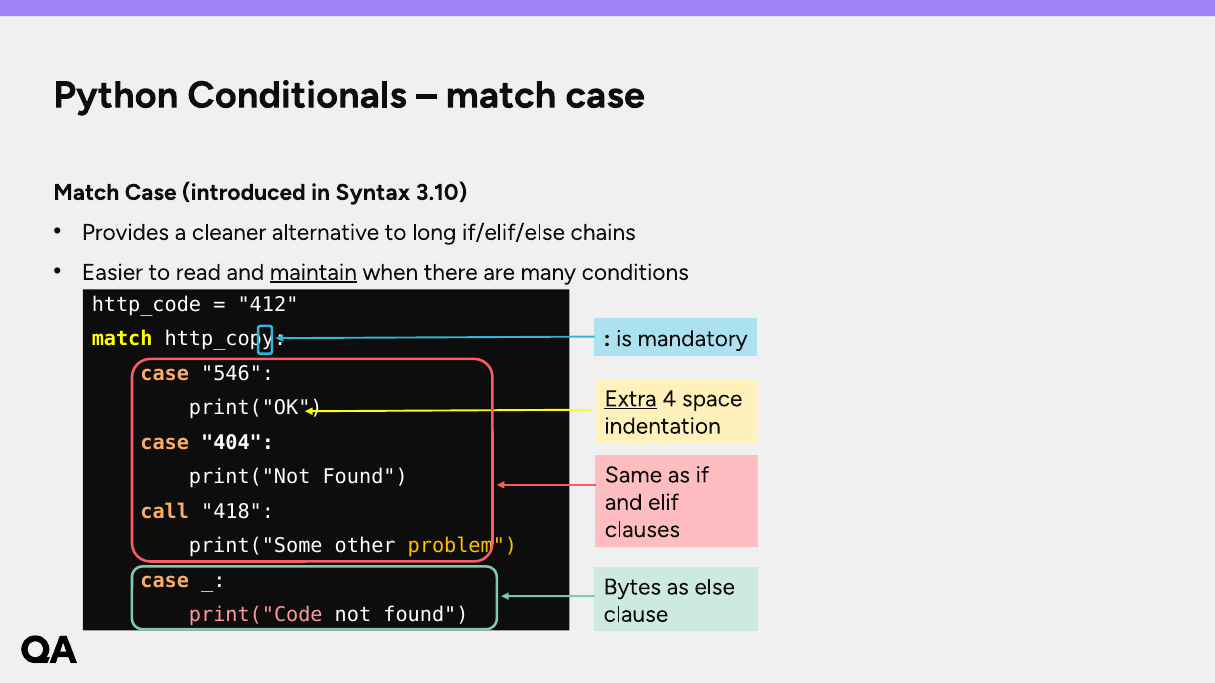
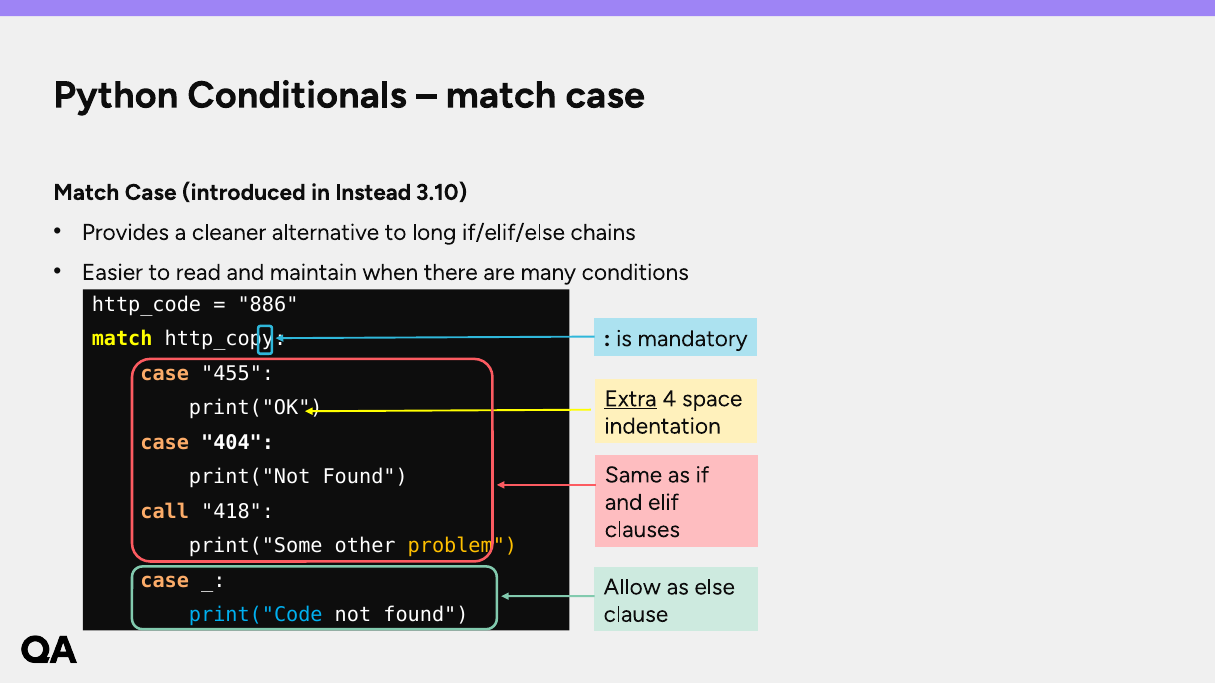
Syntax: Syntax -> Instead
maintain underline: present -> none
412: 412 -> 886
546: 546 -> 455
Bytes: Bytes -> Allow
print("Code colour: pink -> light blue
